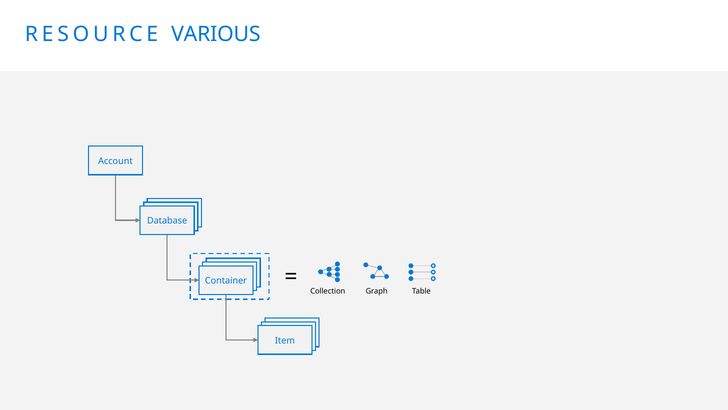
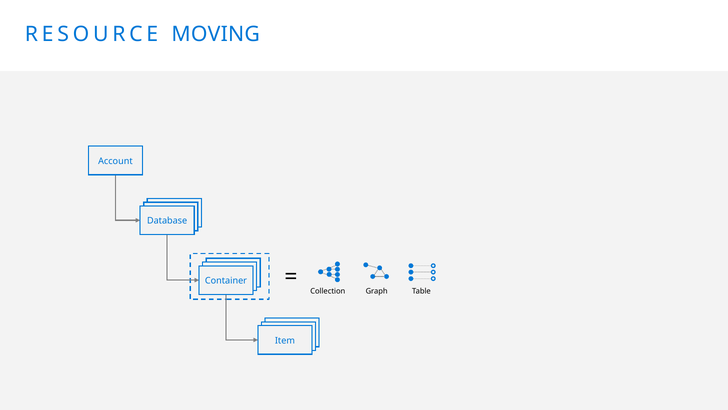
VARIOUS: VARIOUS -> MOVING
